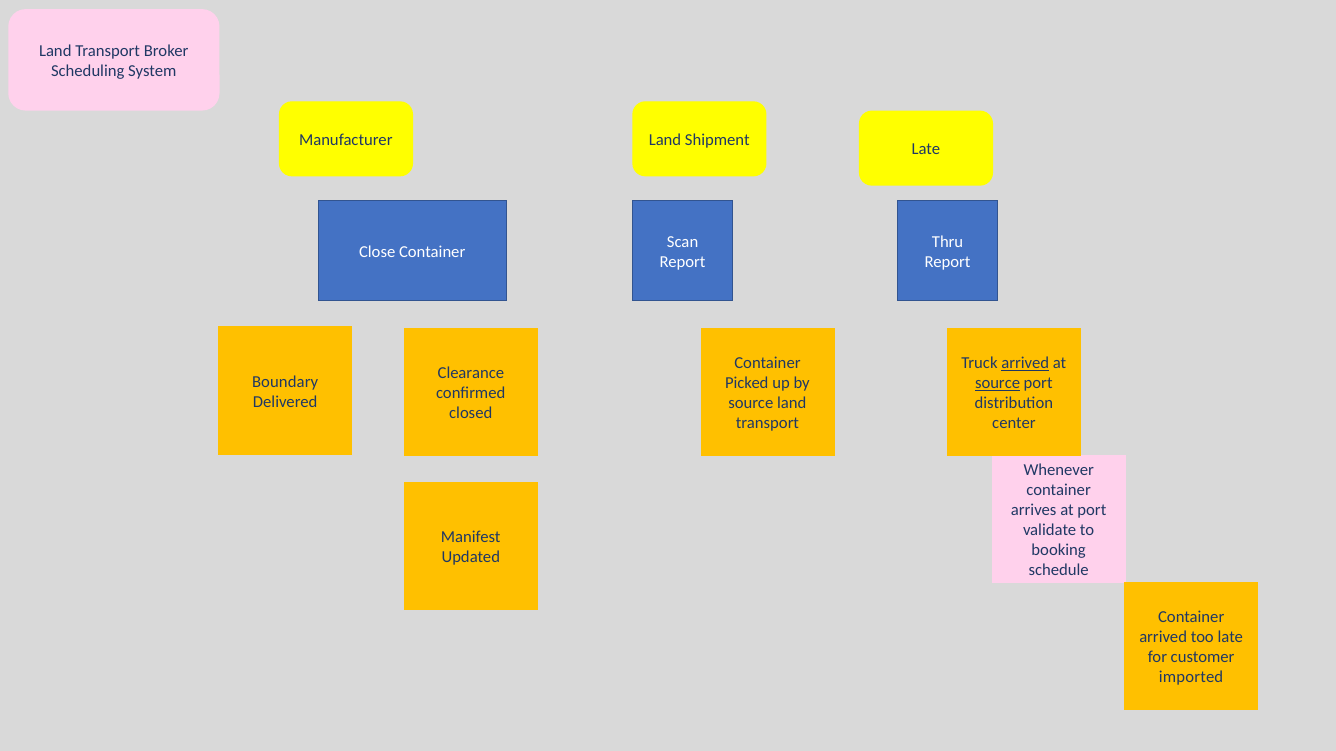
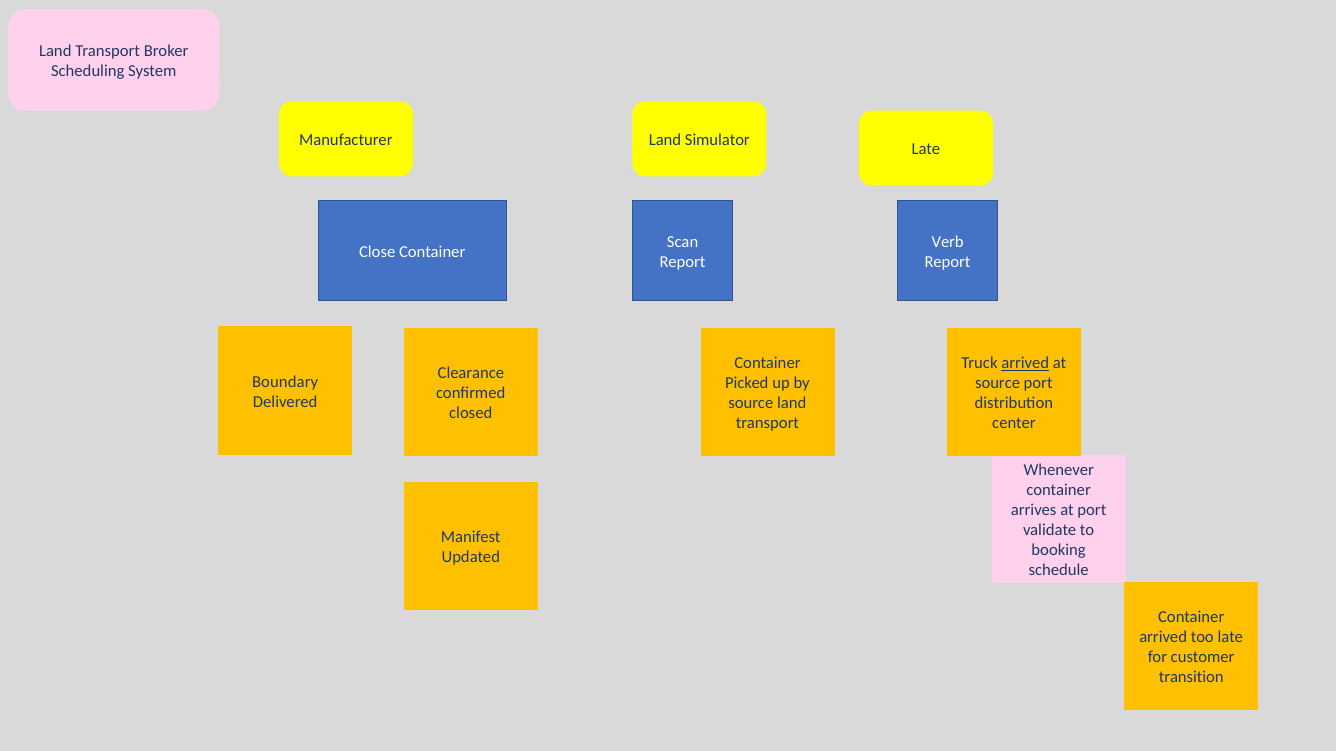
Shipment: Shipment -> Simulator
Thru: Thru -> Verb
source at (998, 383) underline: present -> none
imported: imported -> transition
